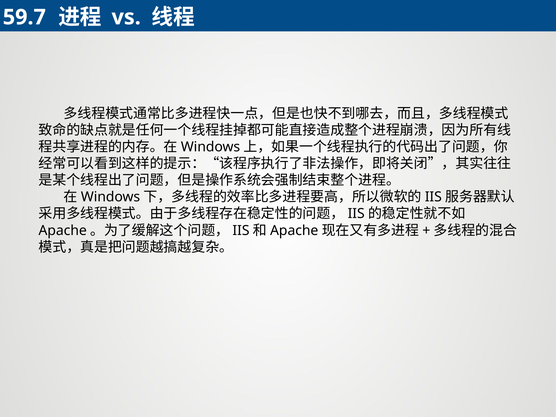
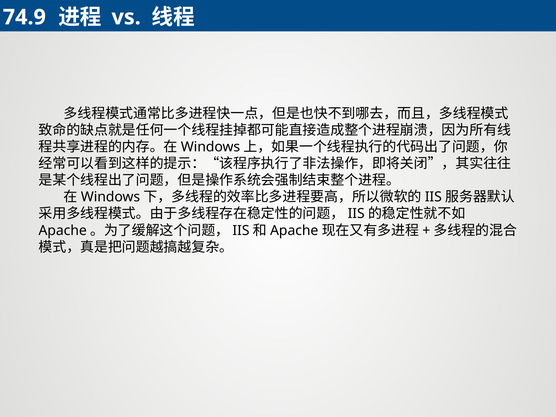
59.7: 59.7 -> 74.9
